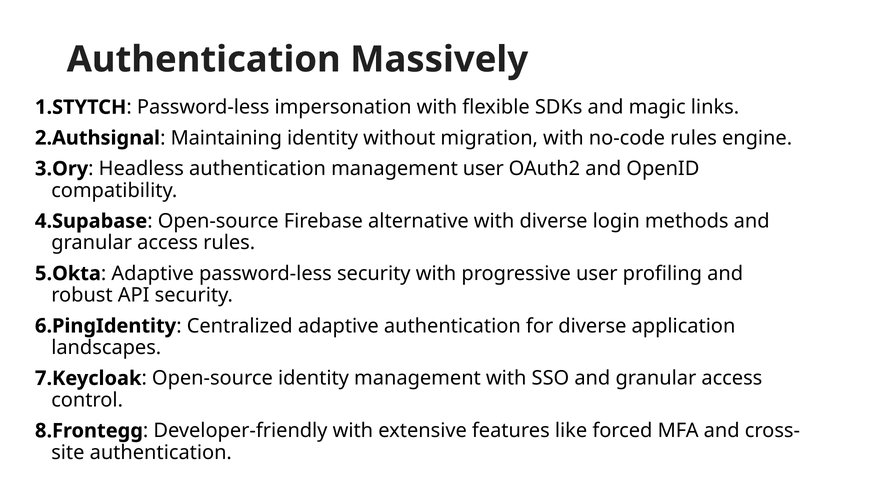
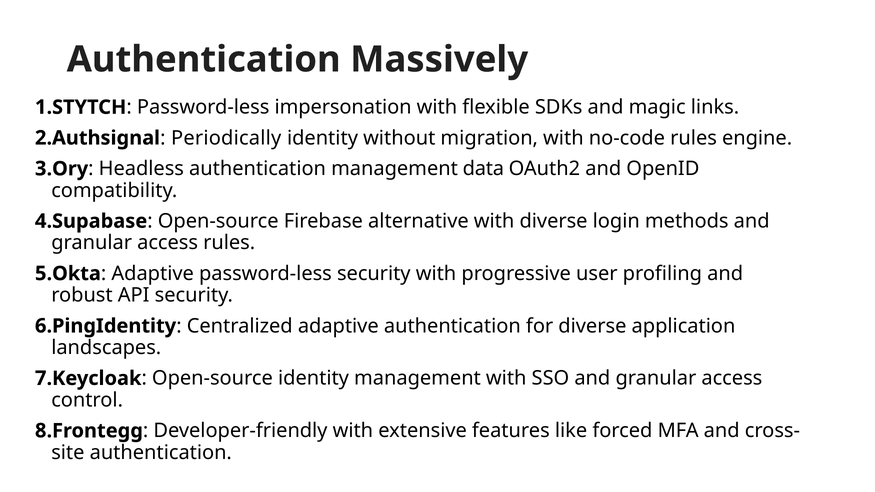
Maintaining: Maintaining -> Periodically
management user: user -> data
